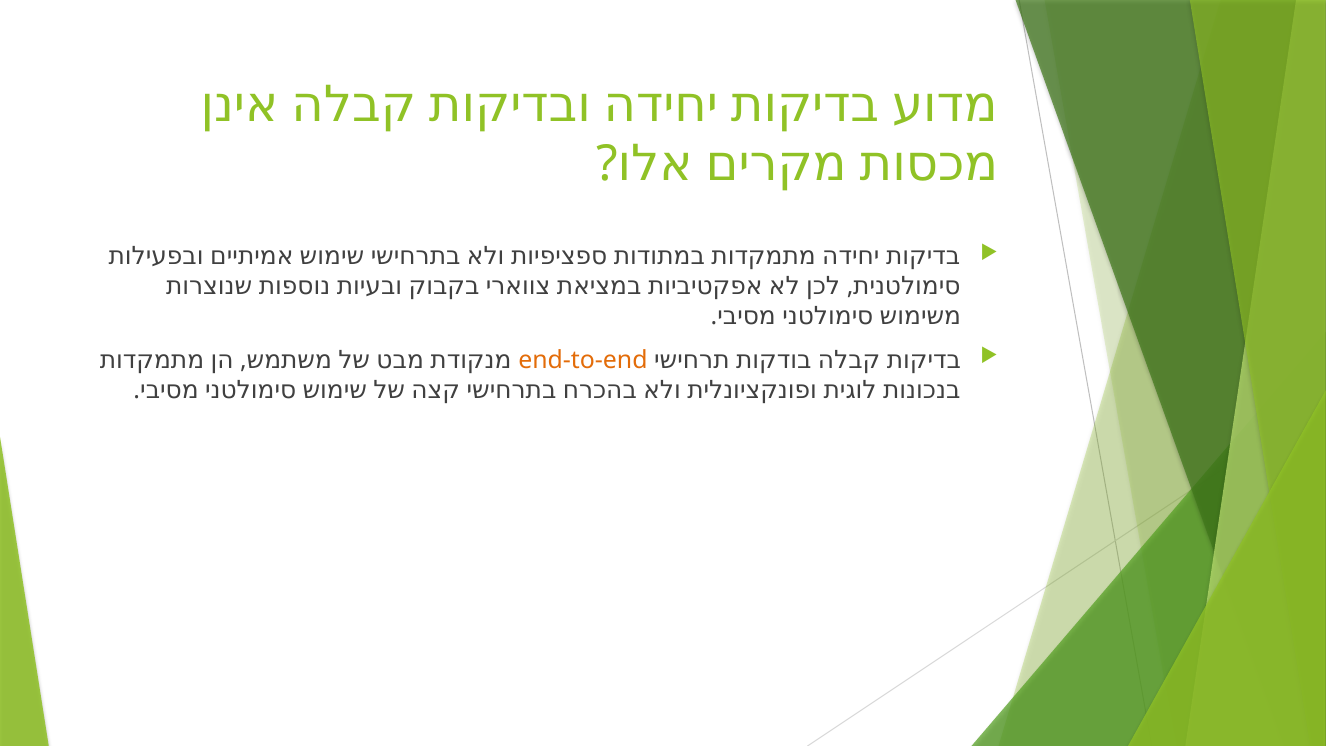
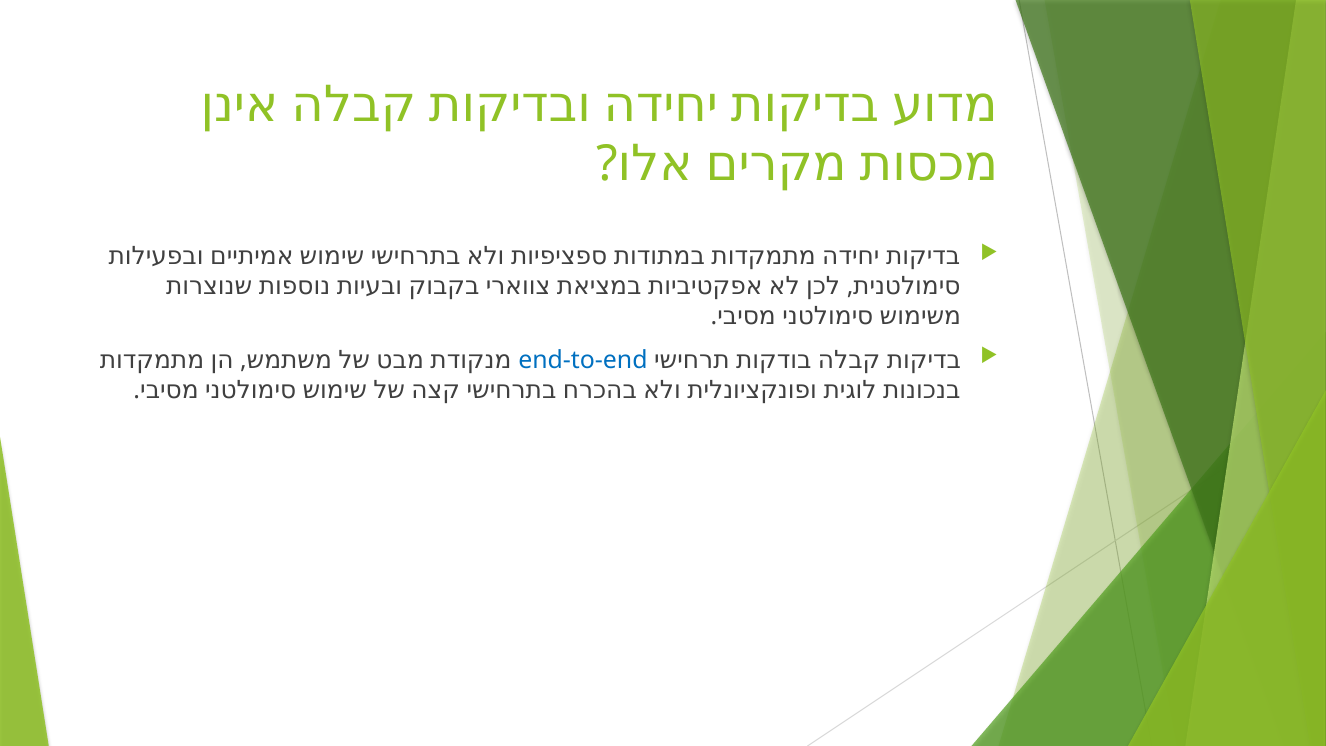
end-to-end colour: orange -> blue
